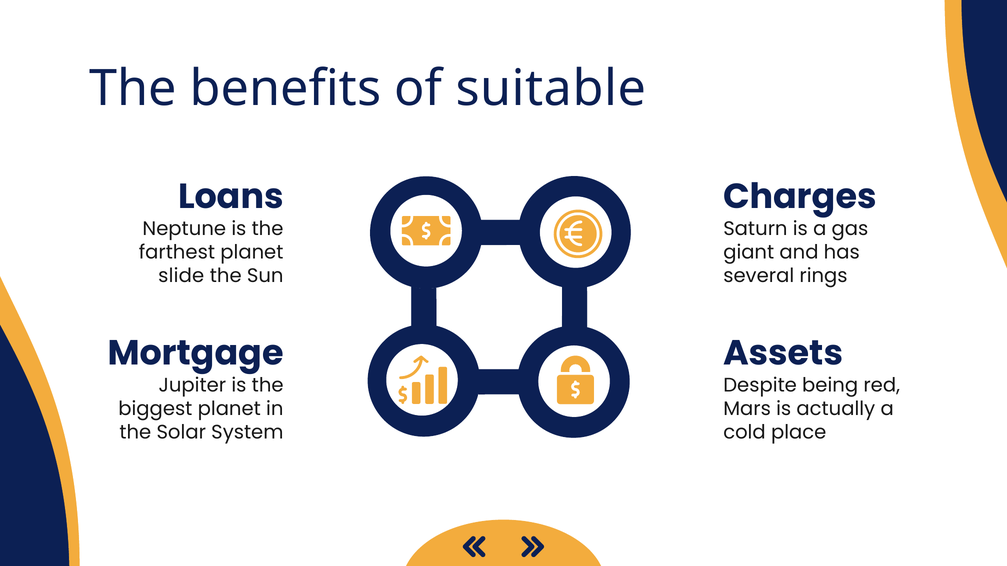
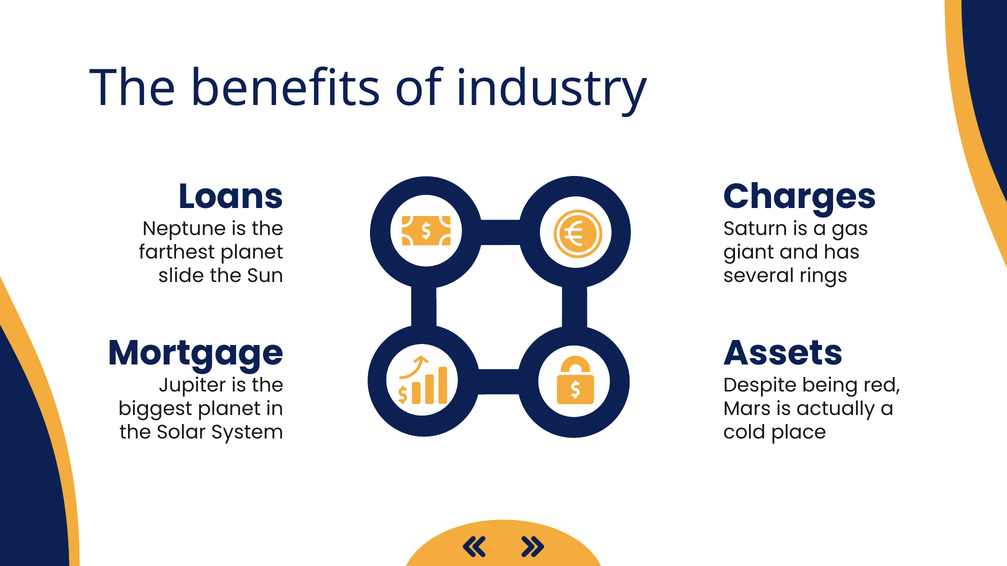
suitable: suitable -> industry
